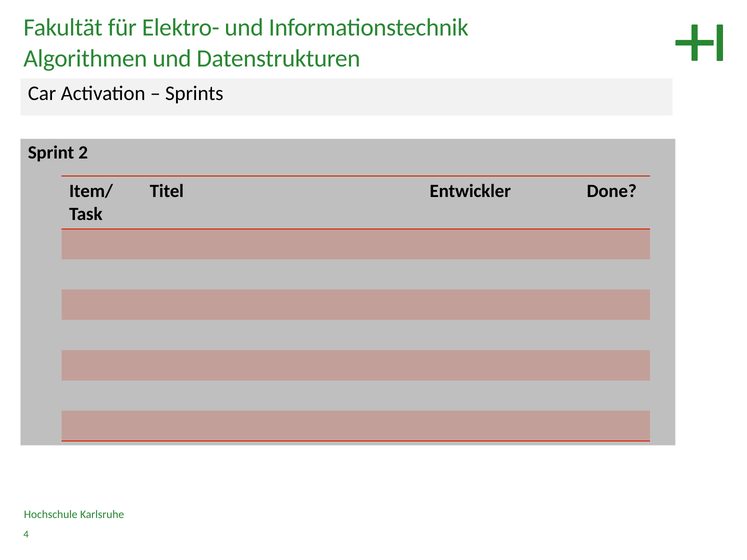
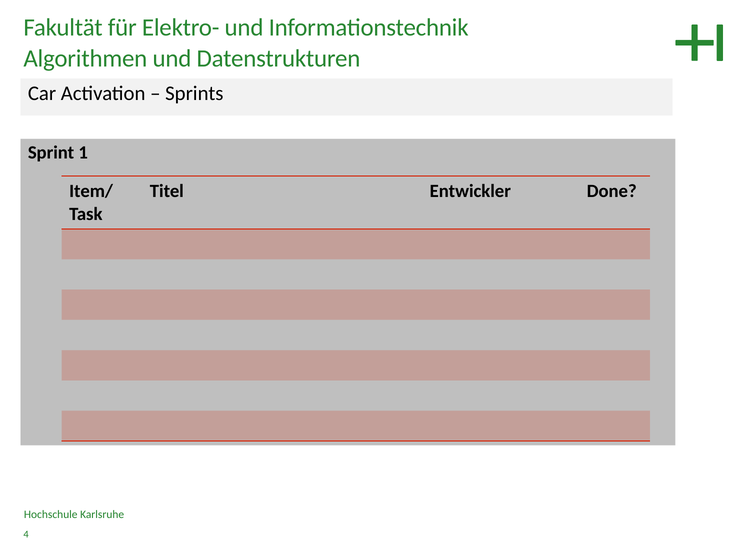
2: 2 -> 1
